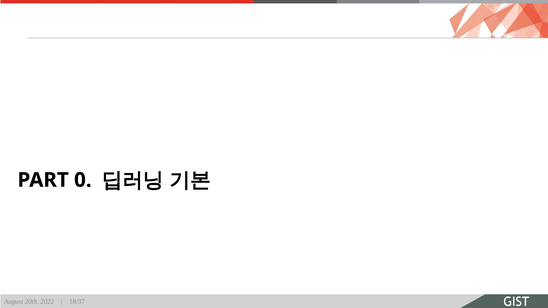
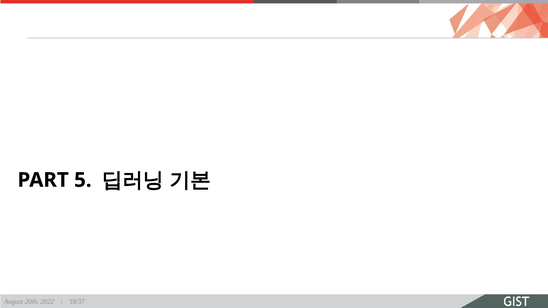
0: 0 -> 5
